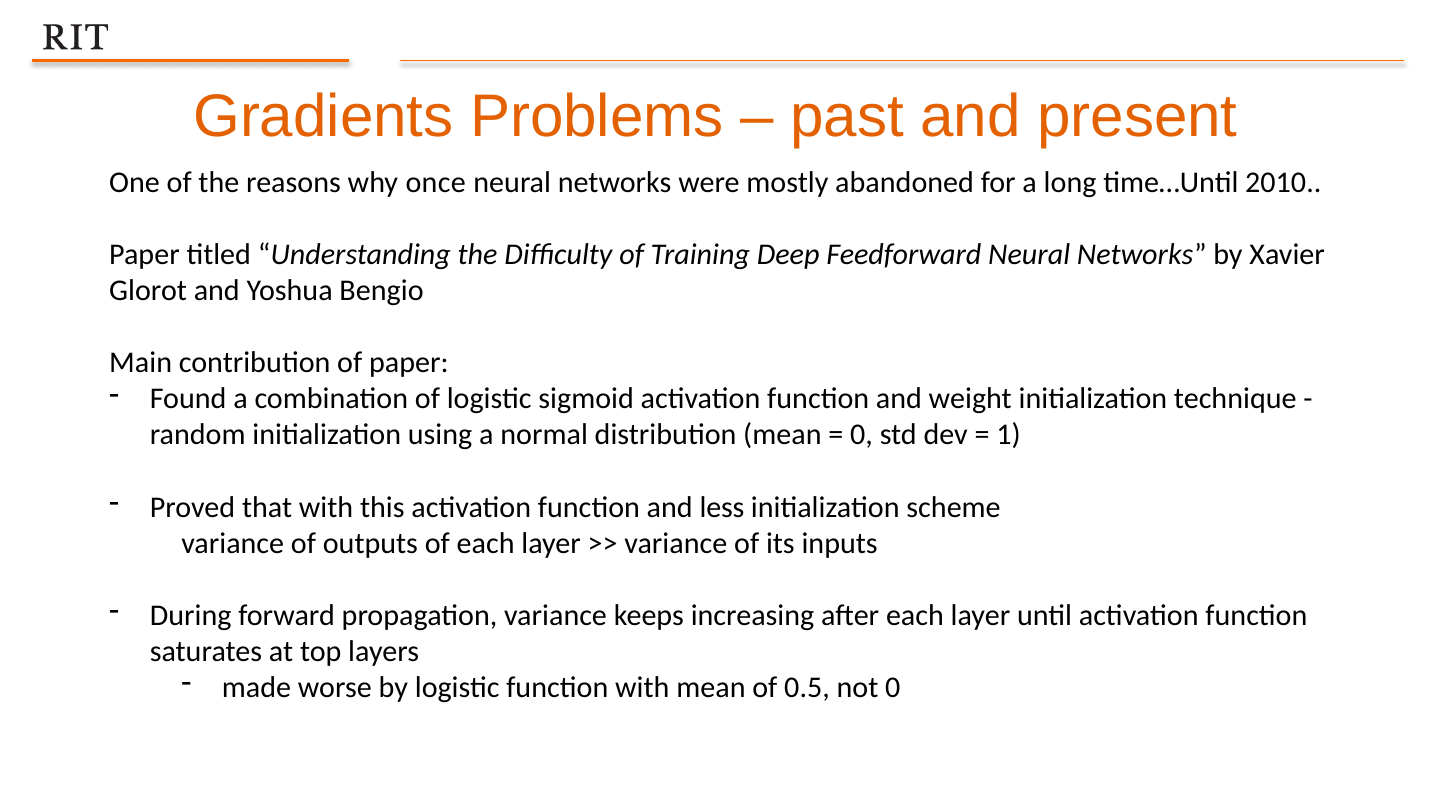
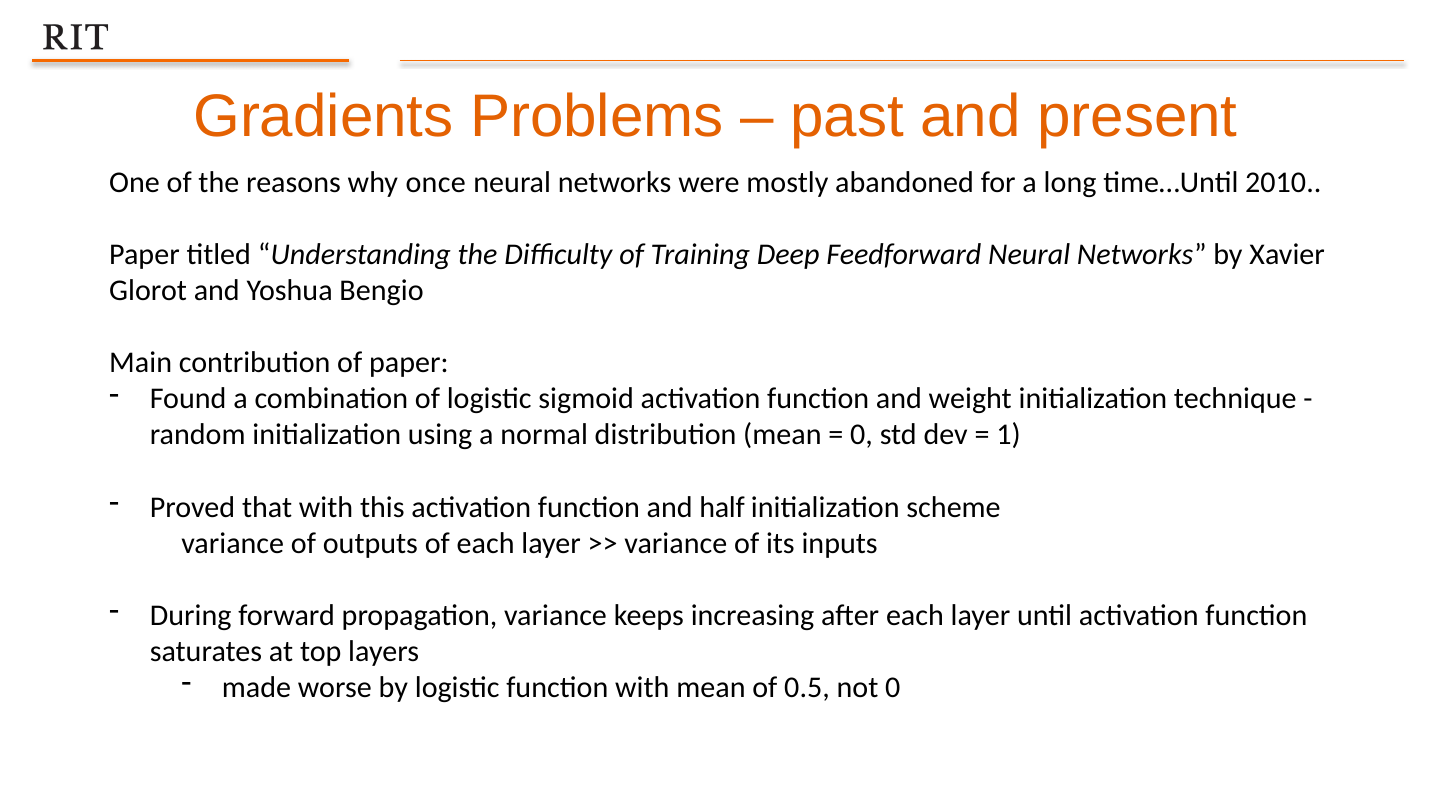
less: less -> half
